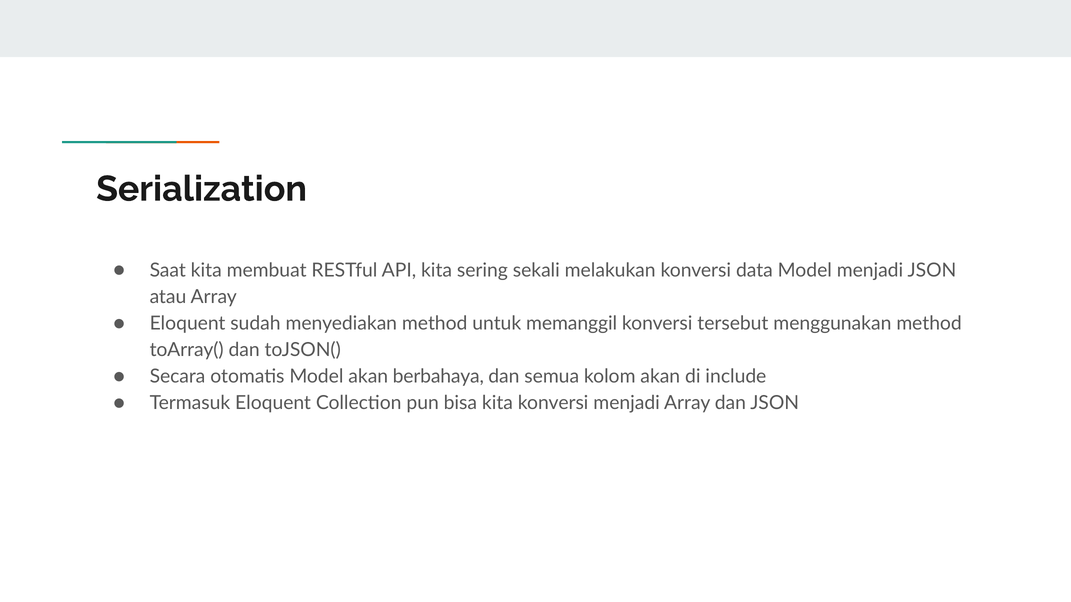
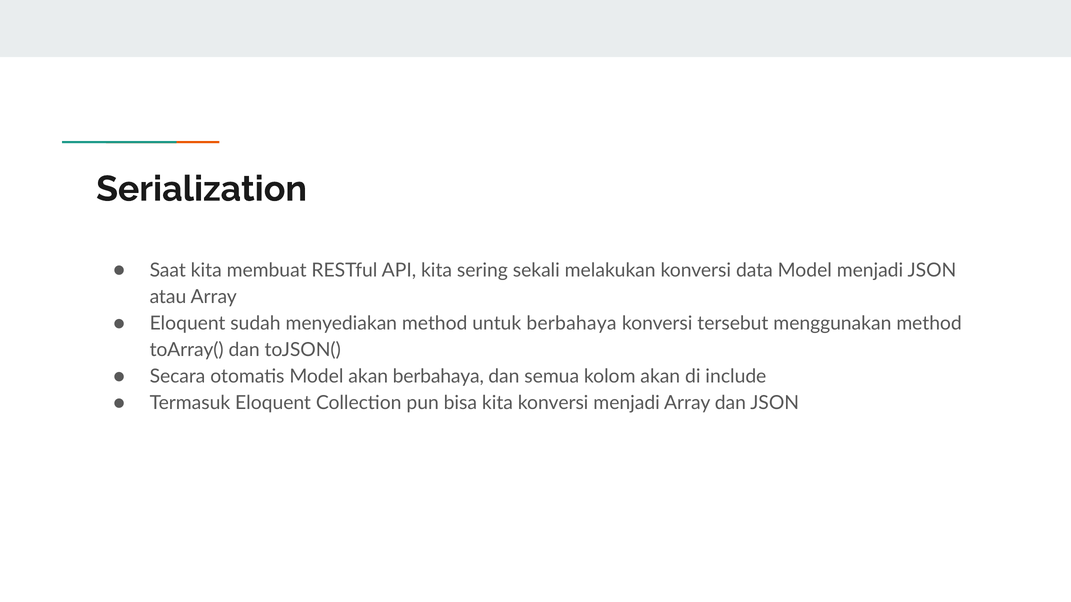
untuk memanggil: memanggil -> berbahaya
